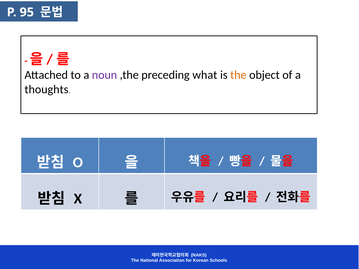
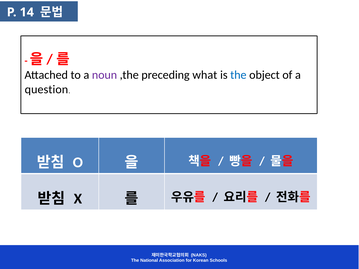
95: 95 -> 14
the at (238, 75) colour: orange -> blue
thoughts: thoughts -> question
